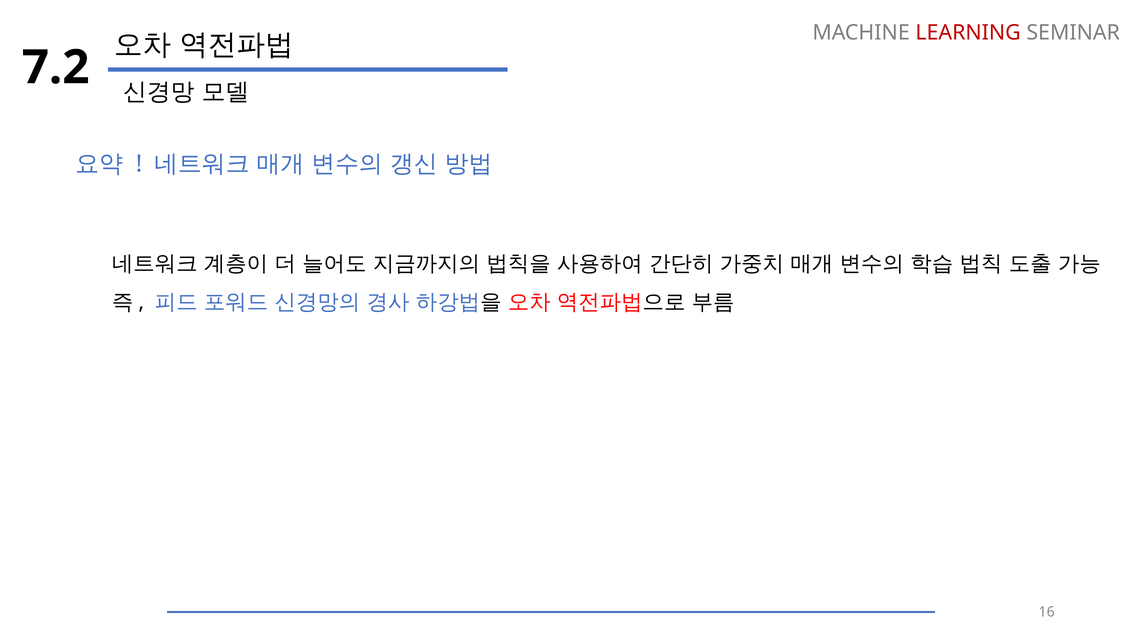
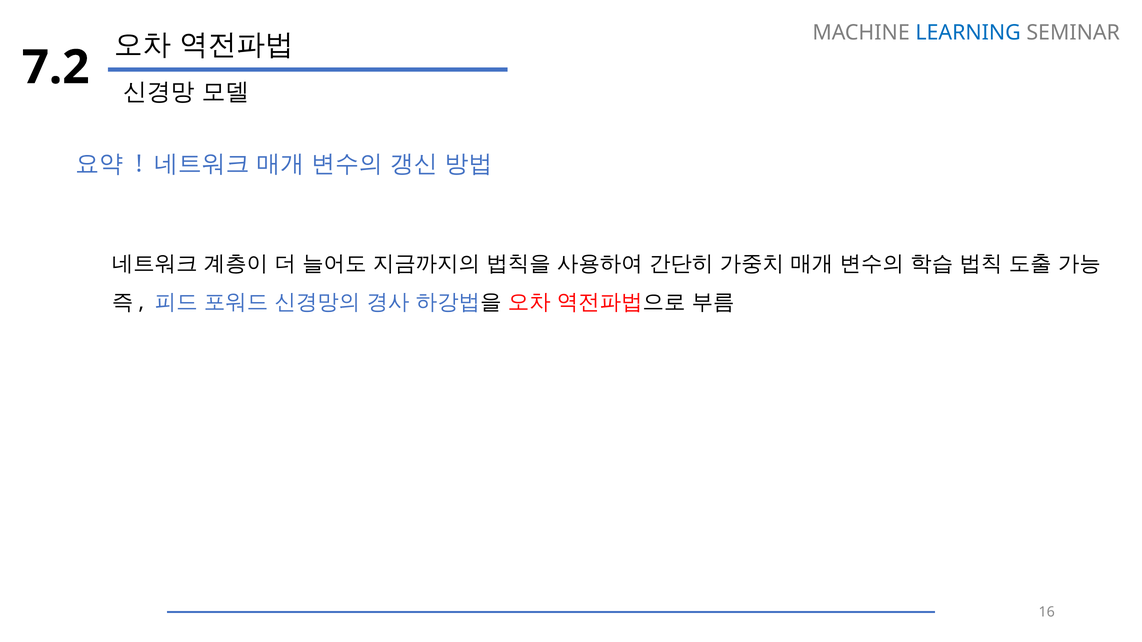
LEARNING colour: red -> blue
